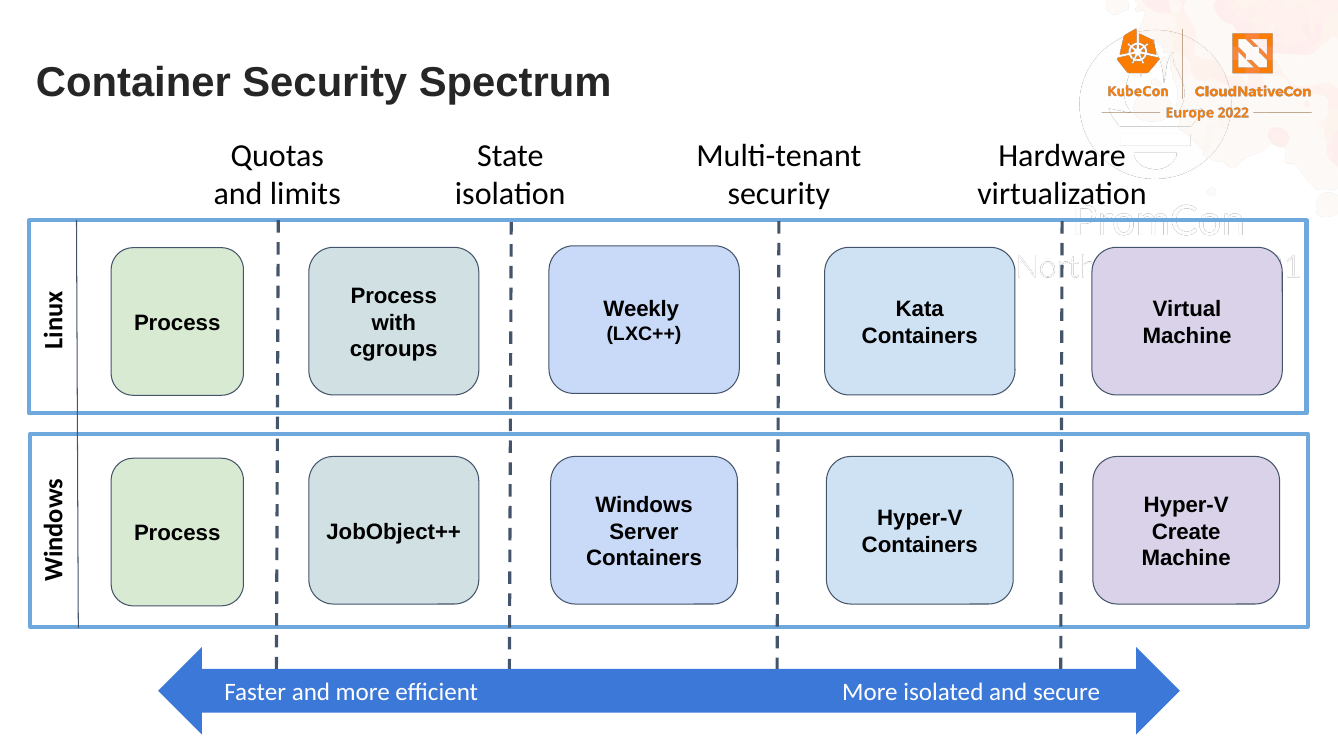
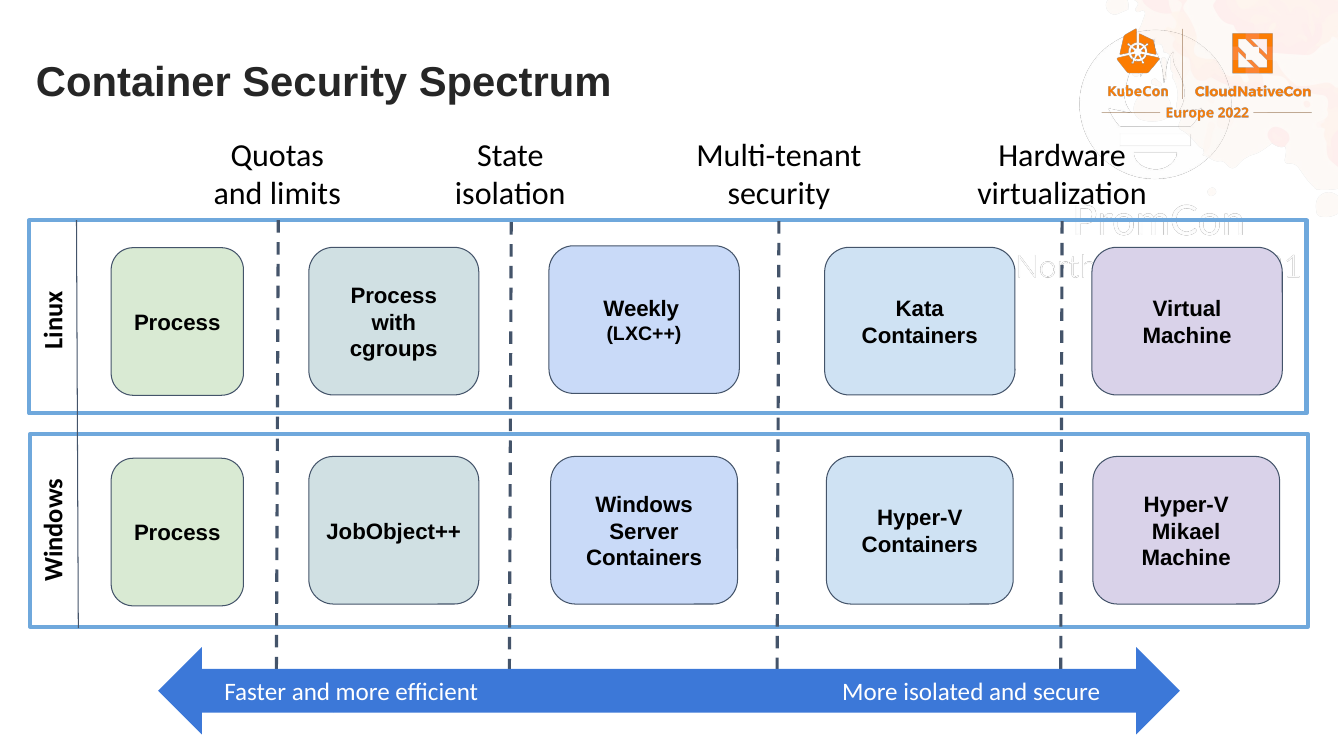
Create: Create -> Mikael
